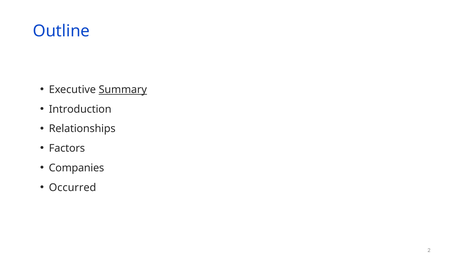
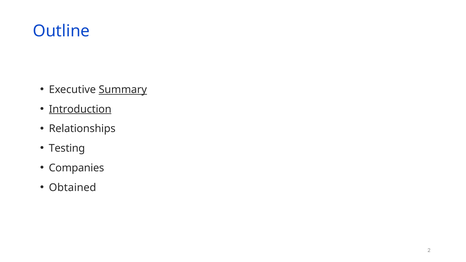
Introduction underline: none -> present
Factors: Factors -> Testing
Occurred: Occurred -> Obtained
